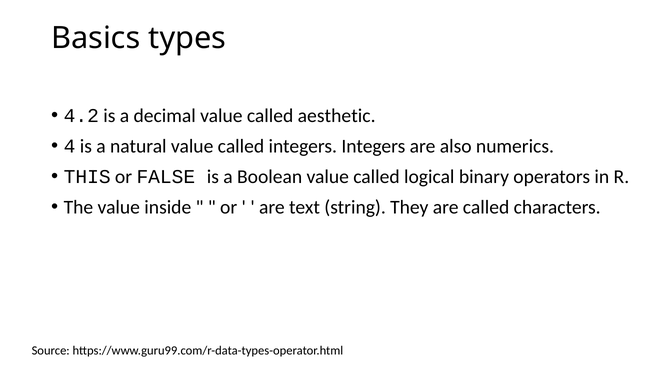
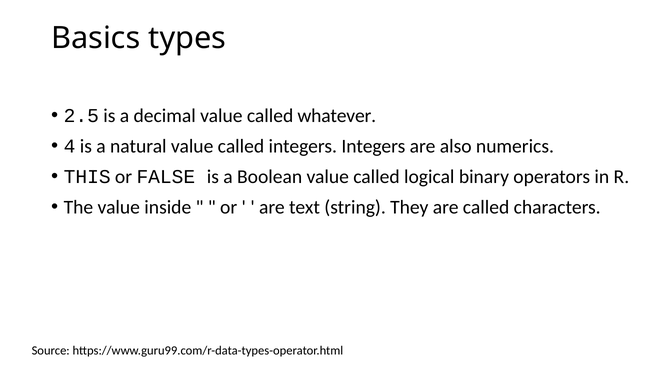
4.2: 4.2 -> 2.5
aesthetic: aesthetic -> whatever
